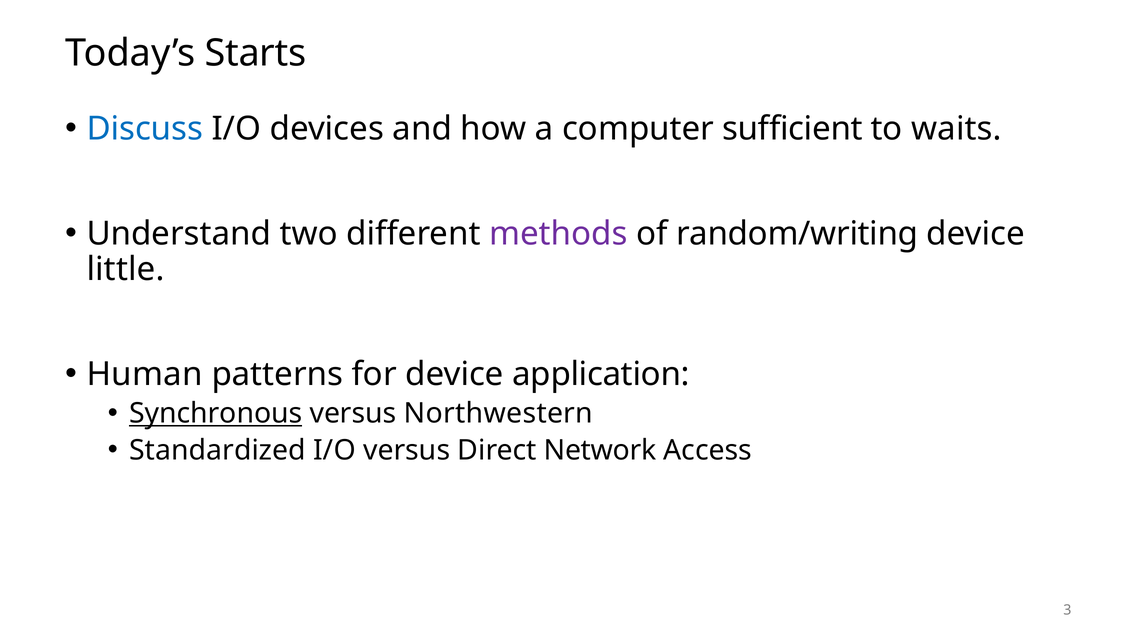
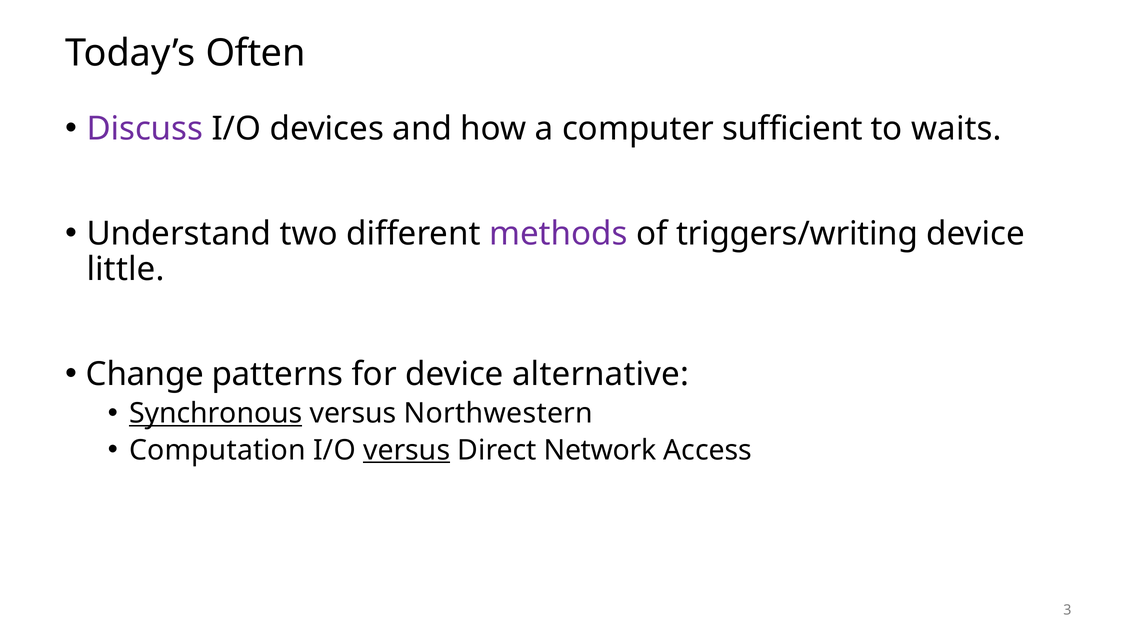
Starts: Starts -> Often
Discuss colour: blue -> purple
random/writing: random/writing -> triggers/writing
Human: Human -> Change
application: application -> alternative
Standardized: Standardized -> Computation
versus at (407, 450) underline: none -> present
